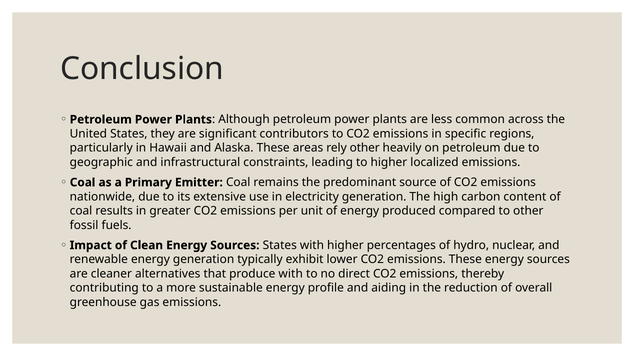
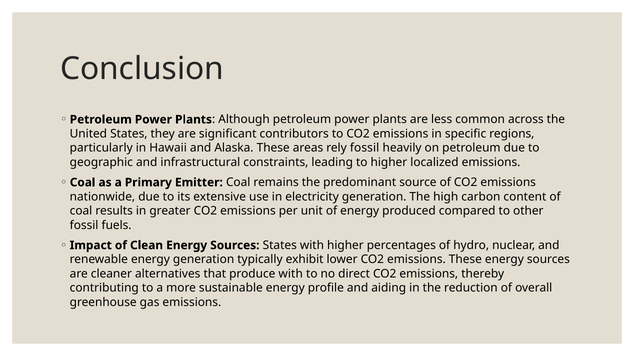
rely other: other -> fossil
